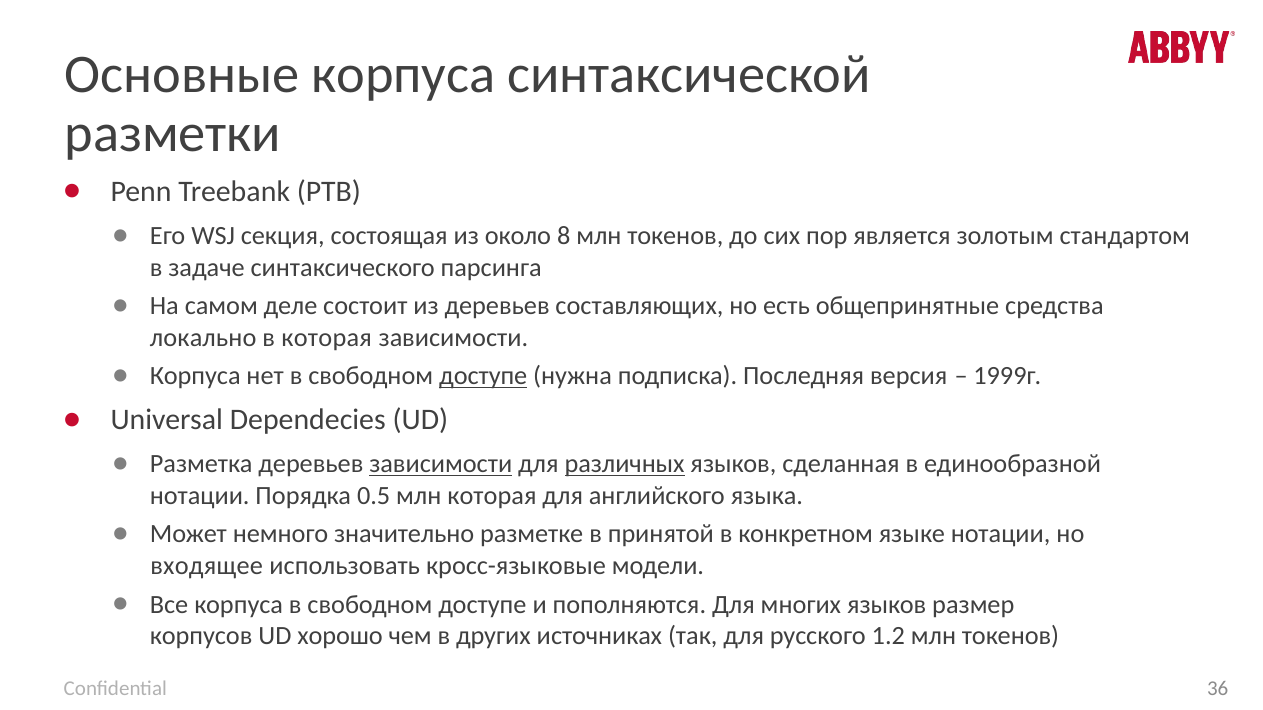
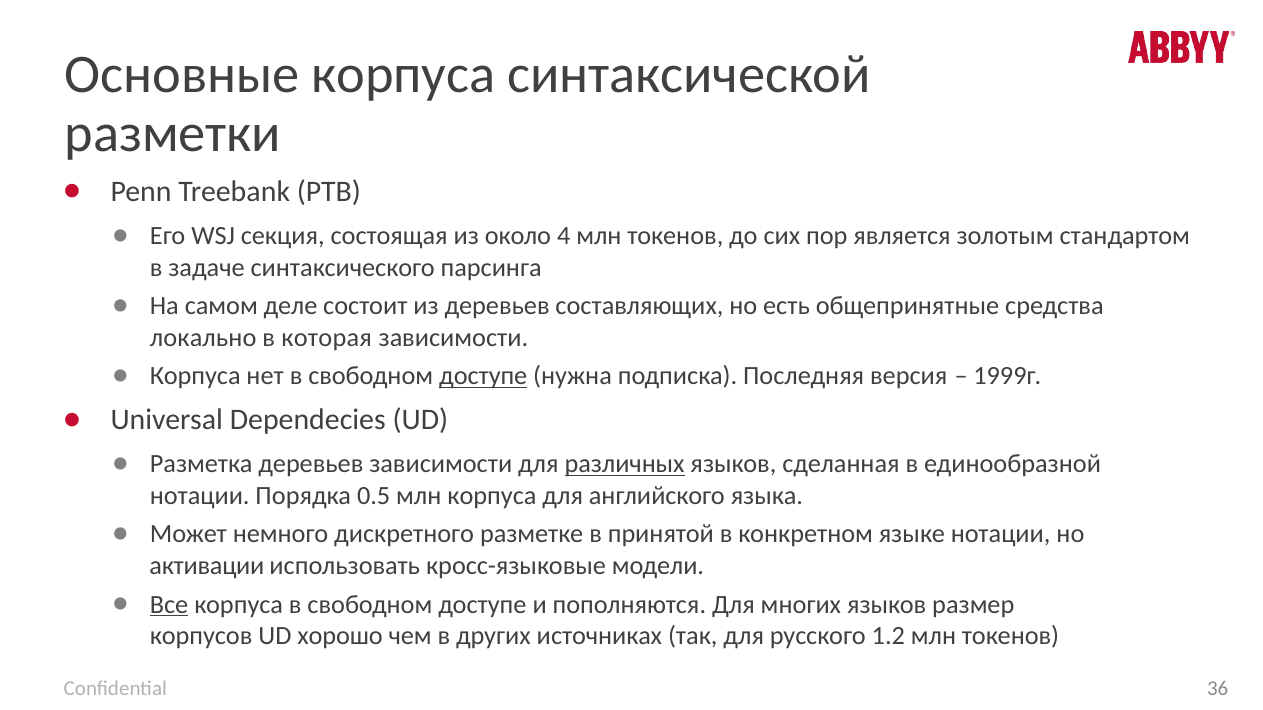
8: 8 -> 4
зависимости at (441, 464) underline: present -> none
млн которая: которая -> корпуса
значительно: значительно -> дискретного
входящее: входящее -> активации
Все underline: none -> present
